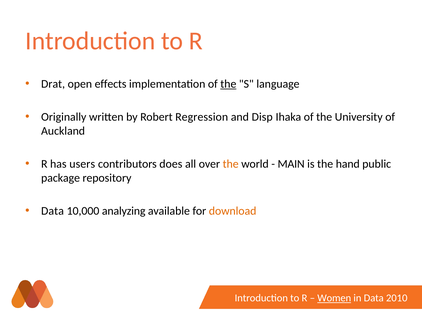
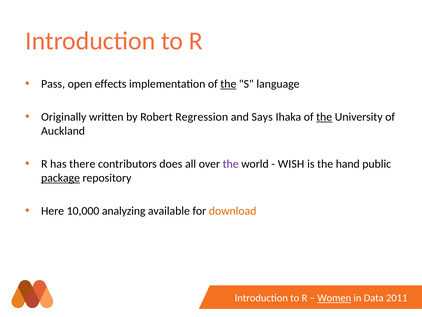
Drat: Drat -> Pass
Disp: Disp -> Says
the at (324, 117) underline: none -> present
users: users -> there
the at (231, 164) colour: orange -> purple
MAIN: MAIN -> WISH
package underline: none -> present
Data at (53, 211): Data -> Here
2010: 2010 -> 2011
